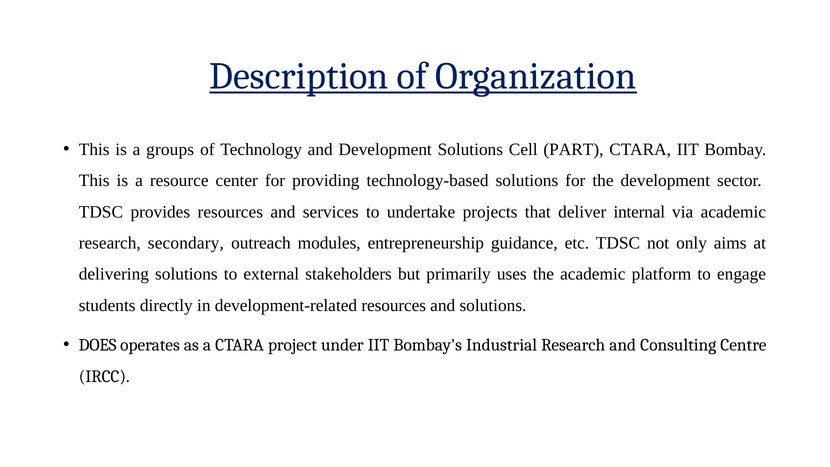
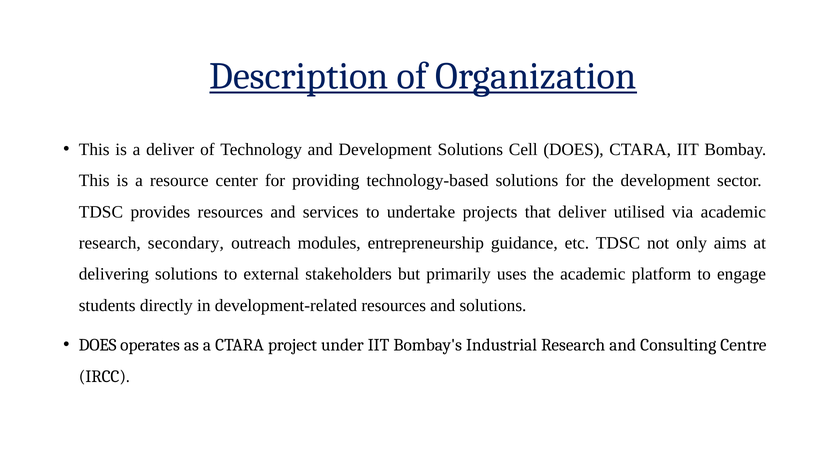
a groups: groups -> deliver
Cell PART: PART -> DOES
internal: internal -> utilised
